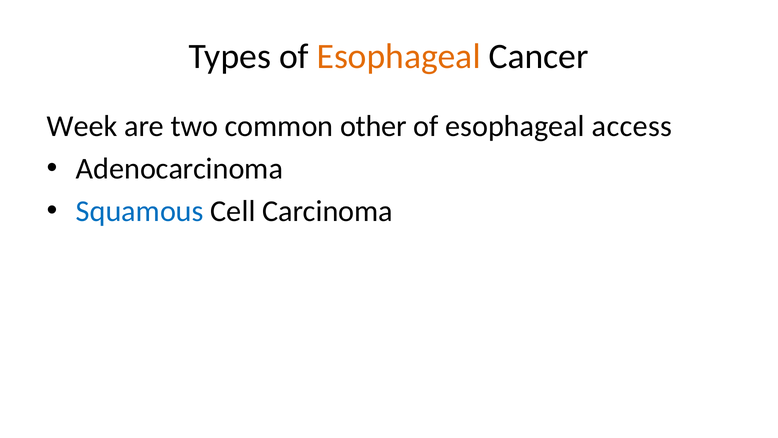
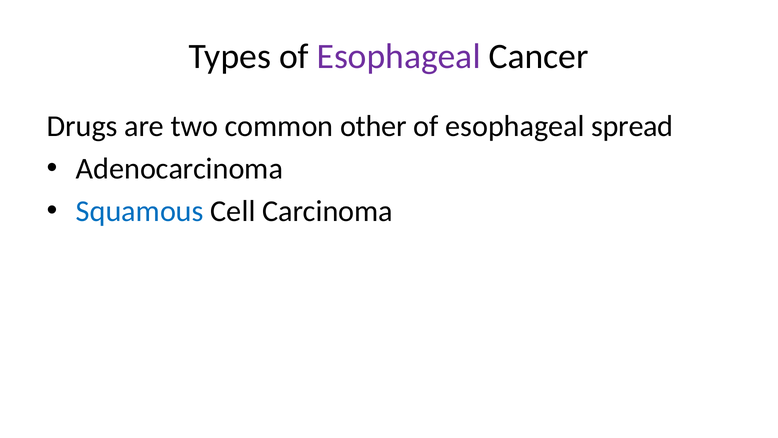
Esophageal at (399, 56) colour: orange -> purple
Week: Week -> Drugs
access: access -> spread
